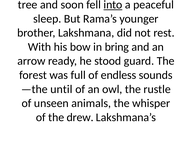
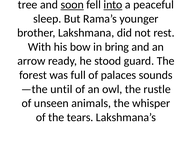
soon underline: none -> present
endless: endless -> palaces
drew: drew -> tears
